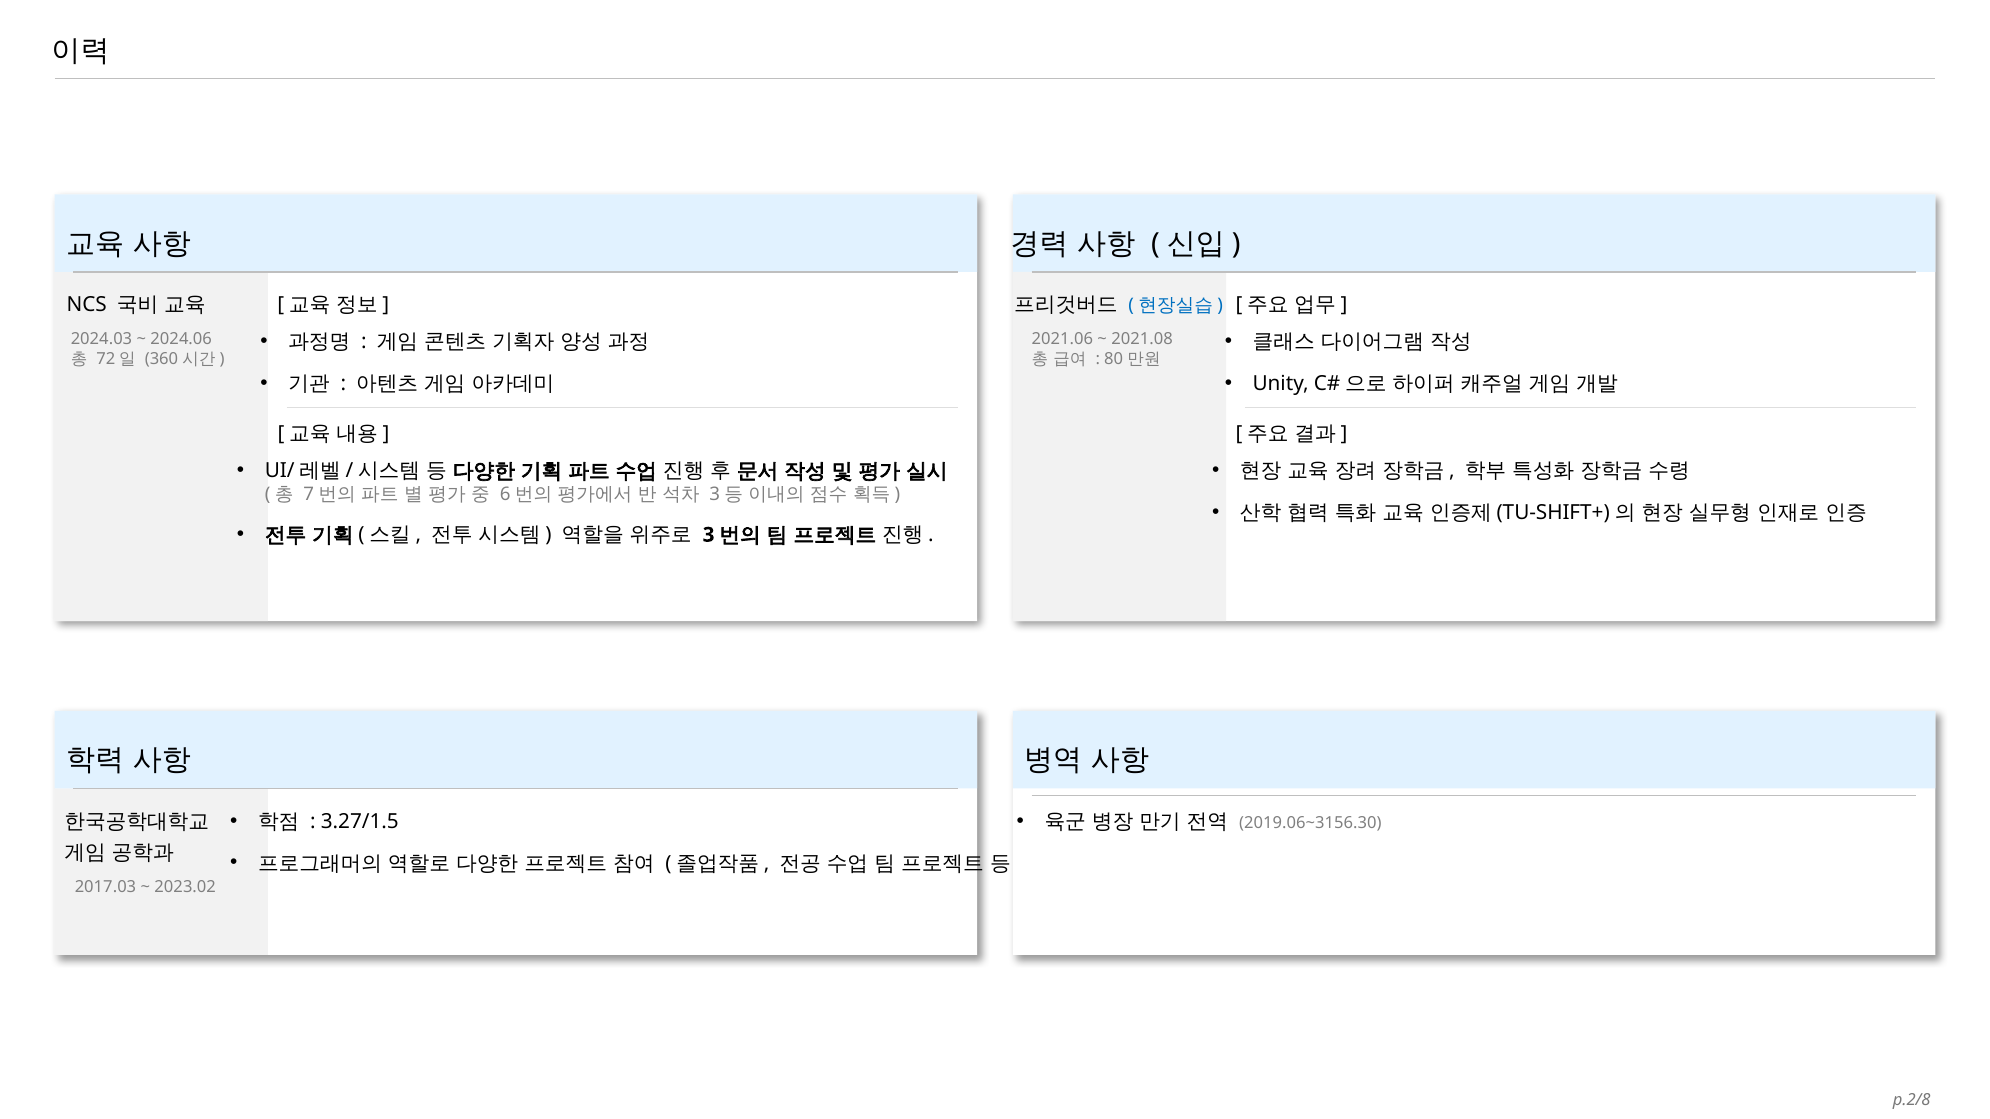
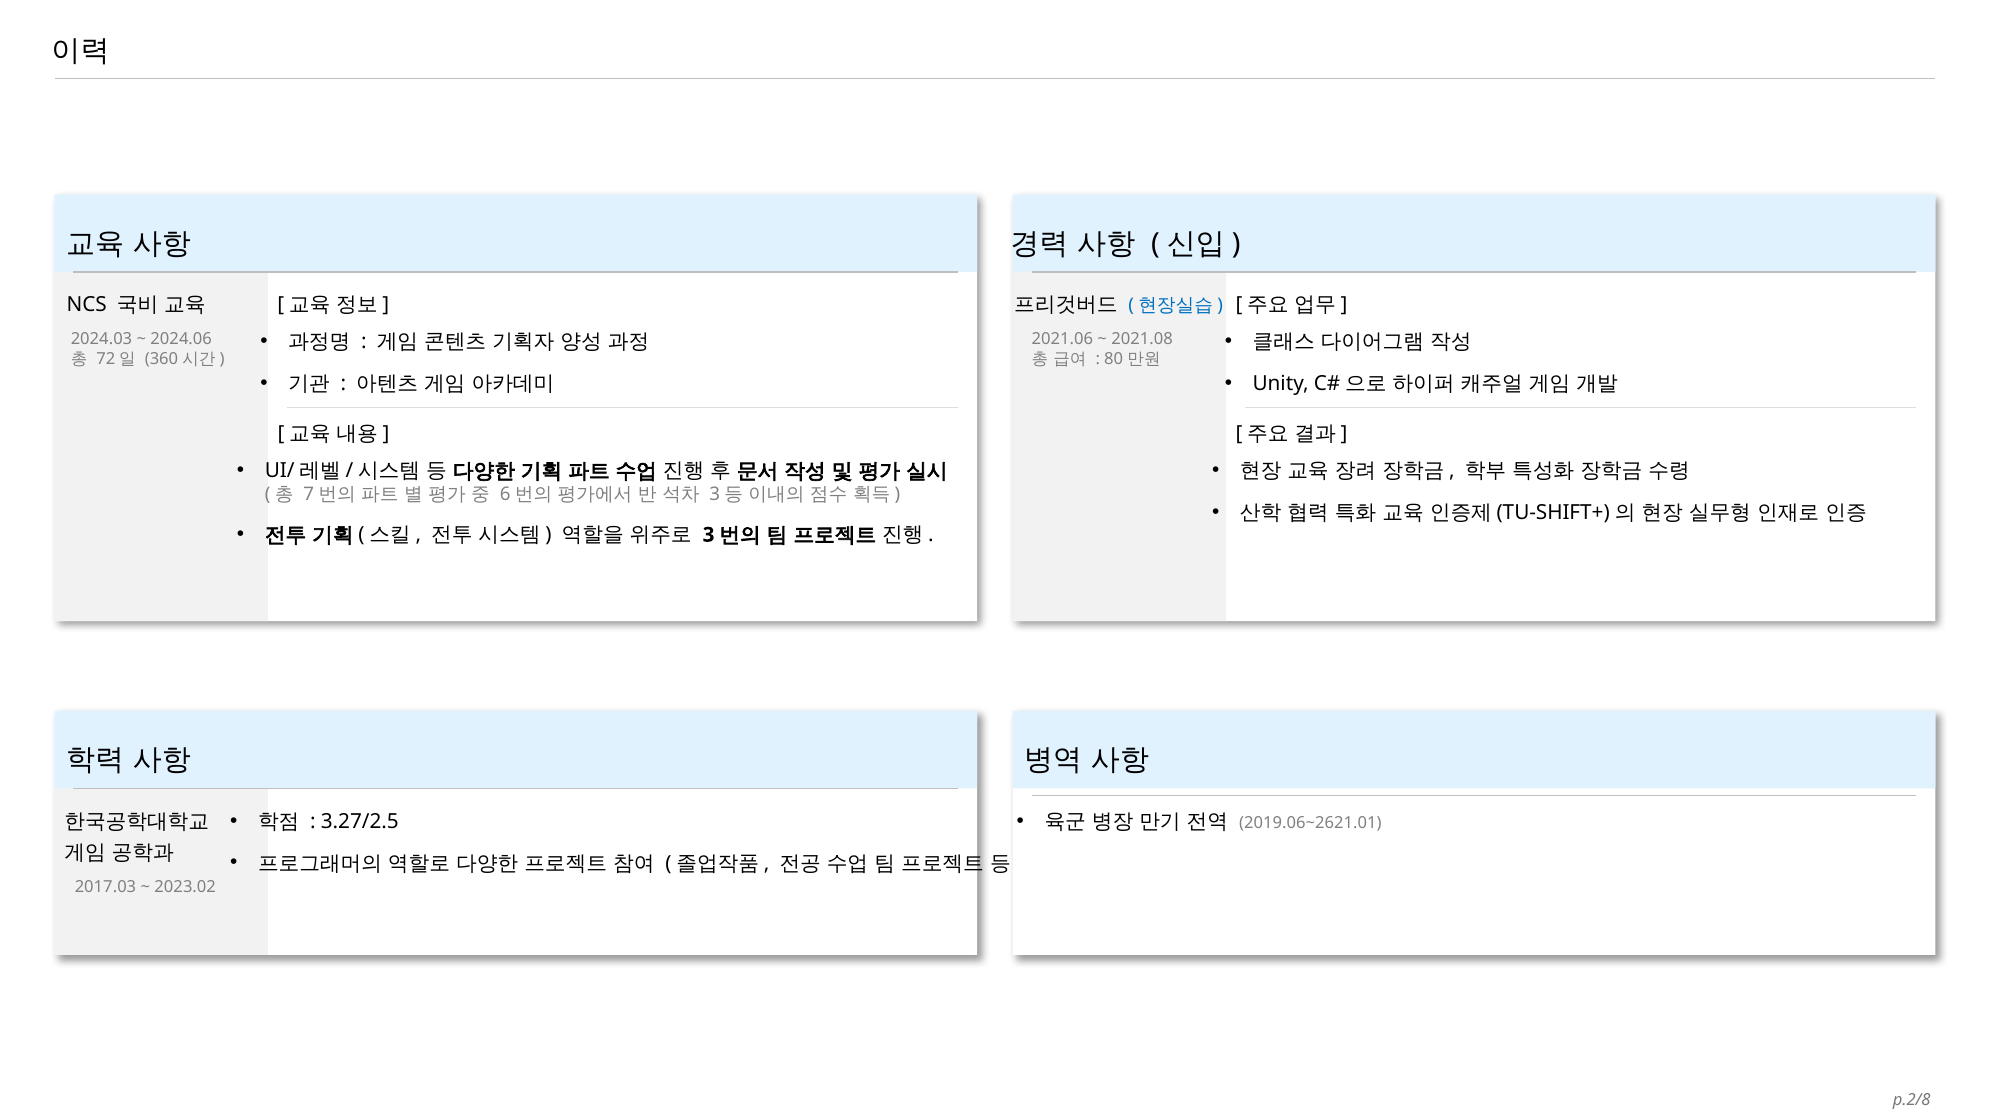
3.27/1.5: 3.27/1.5 -> 3.27/2.5
2019.06~3156.30: 2019.06~3156.30 -> 2019.06~2621.01
